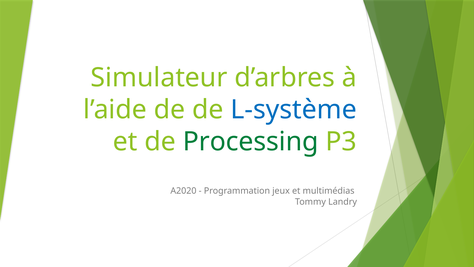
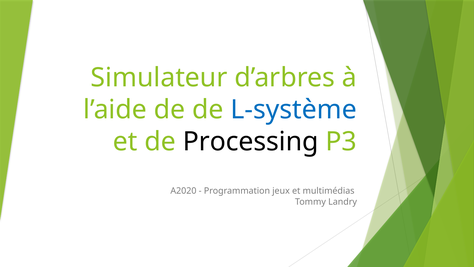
Processing colour: green -> black
